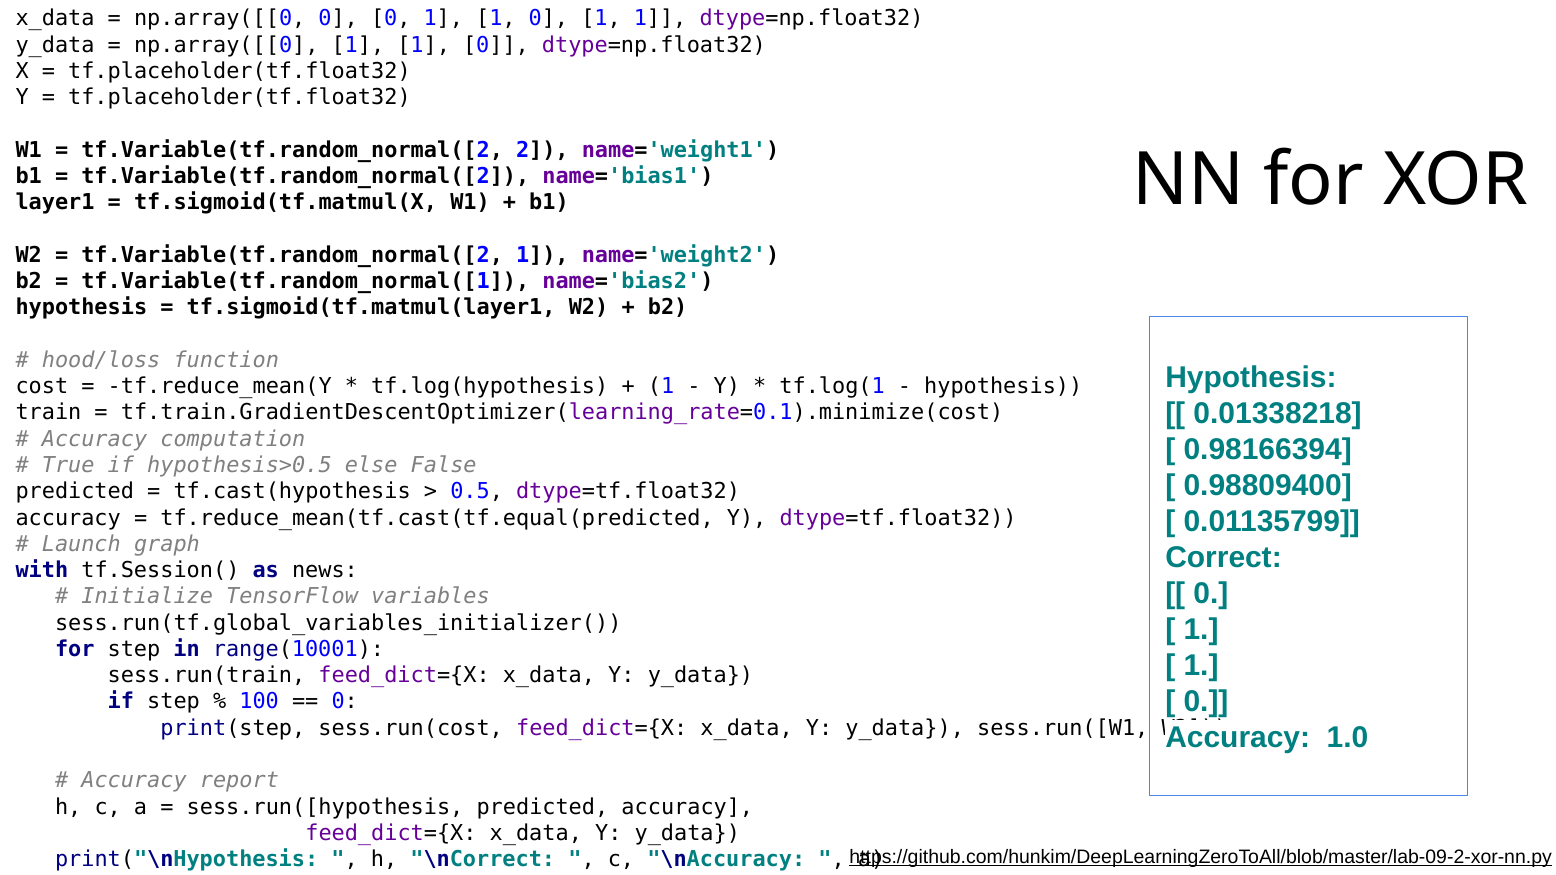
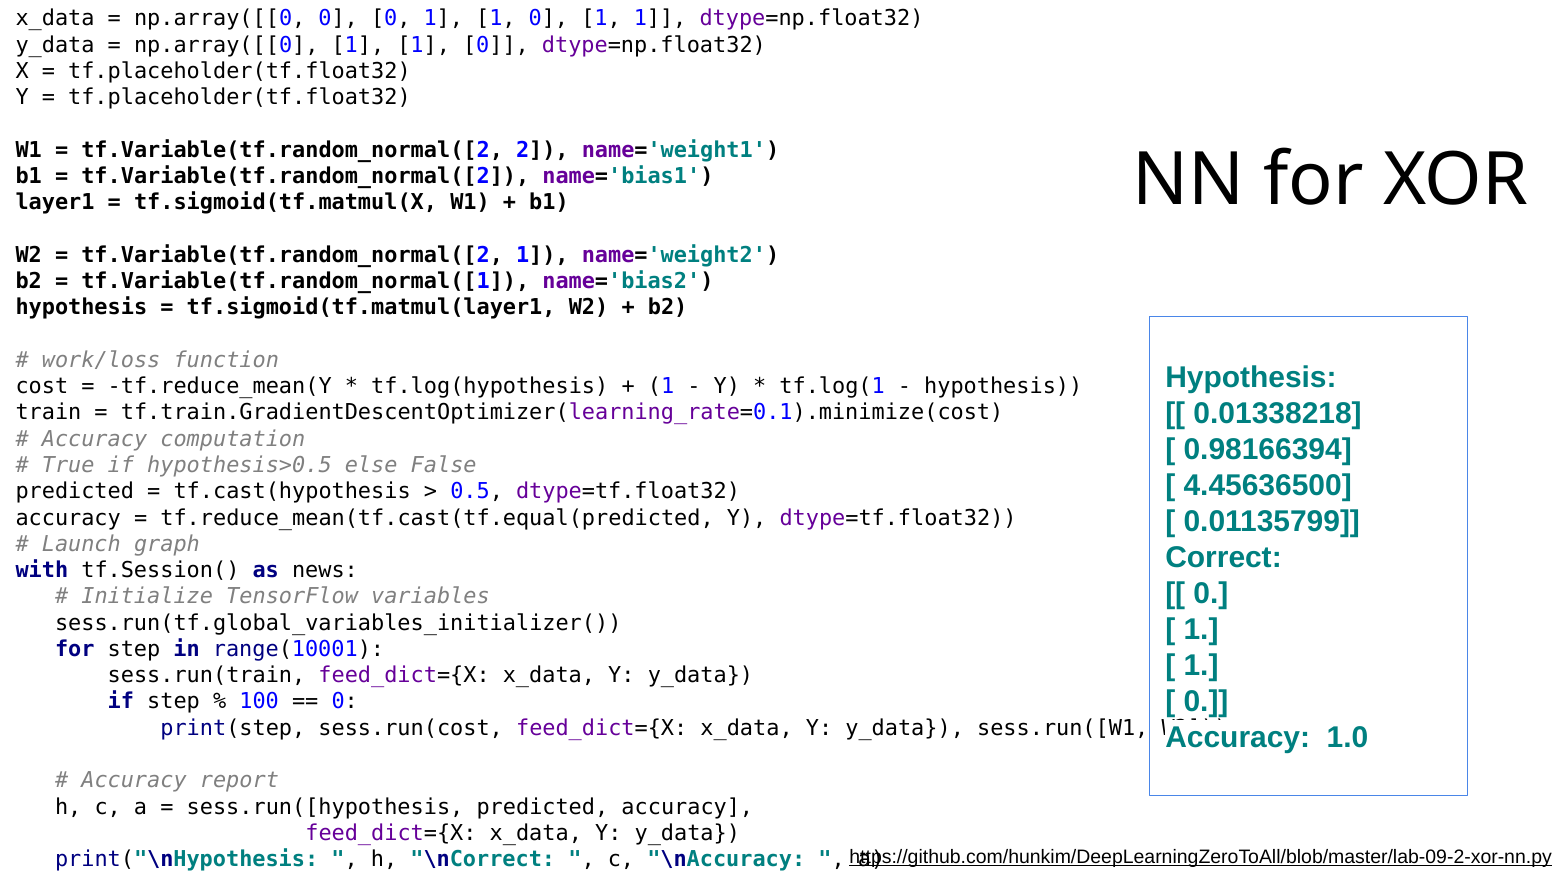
hood/loss: hood/loss -> work/loss
0.98809400: 0.98809400 -> 4.45636500
